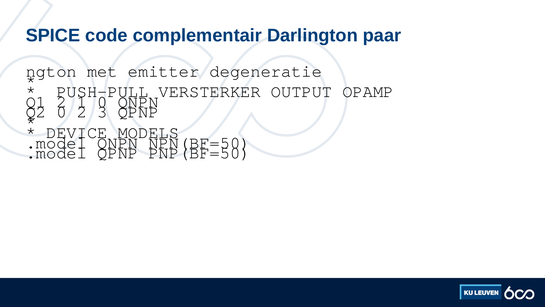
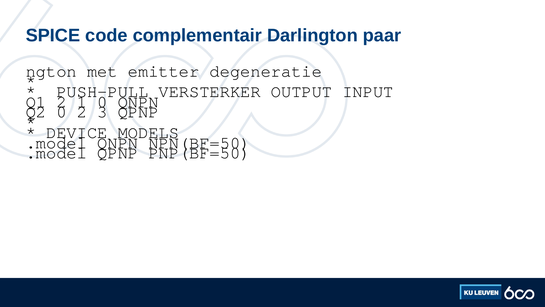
OPAMP: OPAMP -> INPUT
